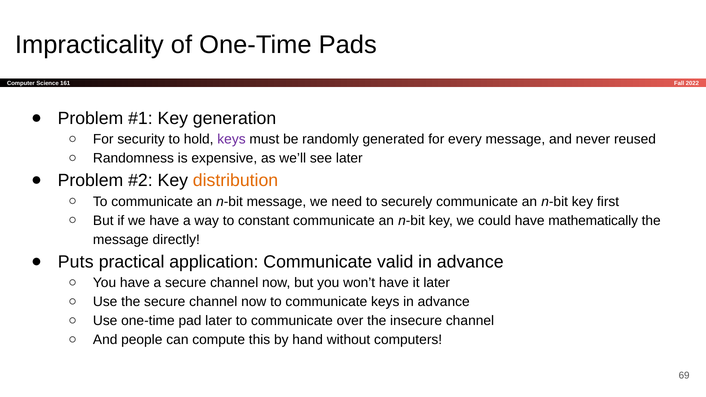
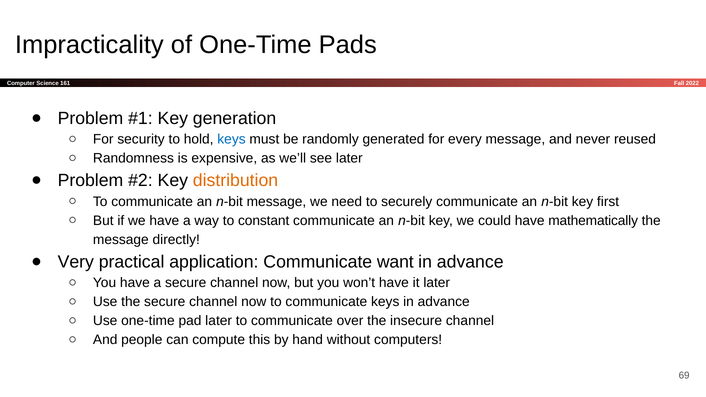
keys at (231, 139) colour: purple -> blue
Puts: Puts -> Very
valid: valid -> want
